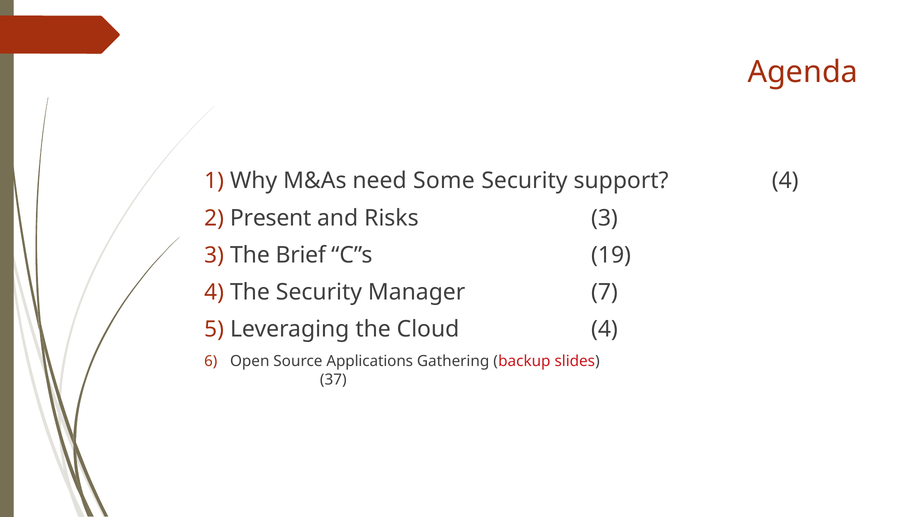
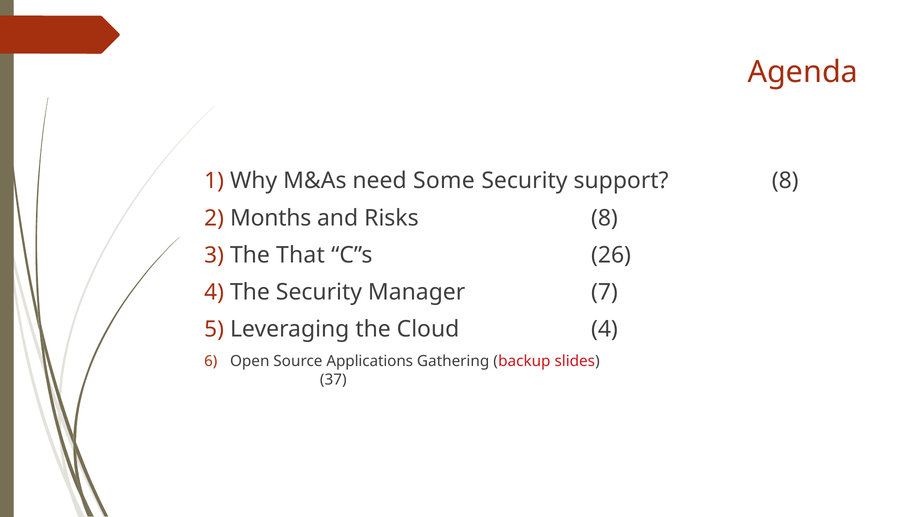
support 4: 4 -> 8
Present: Present -> Months
Risks 3: 3 -> 8
Brief: Brief -> That
19: 19 -> 26
